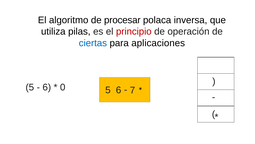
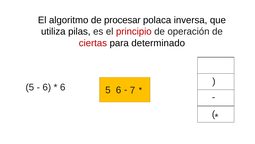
ciertas colour: blue -> red
aplicaciones: aplicaciones -> determinado
0 at (63, 87): 0 -> 6
